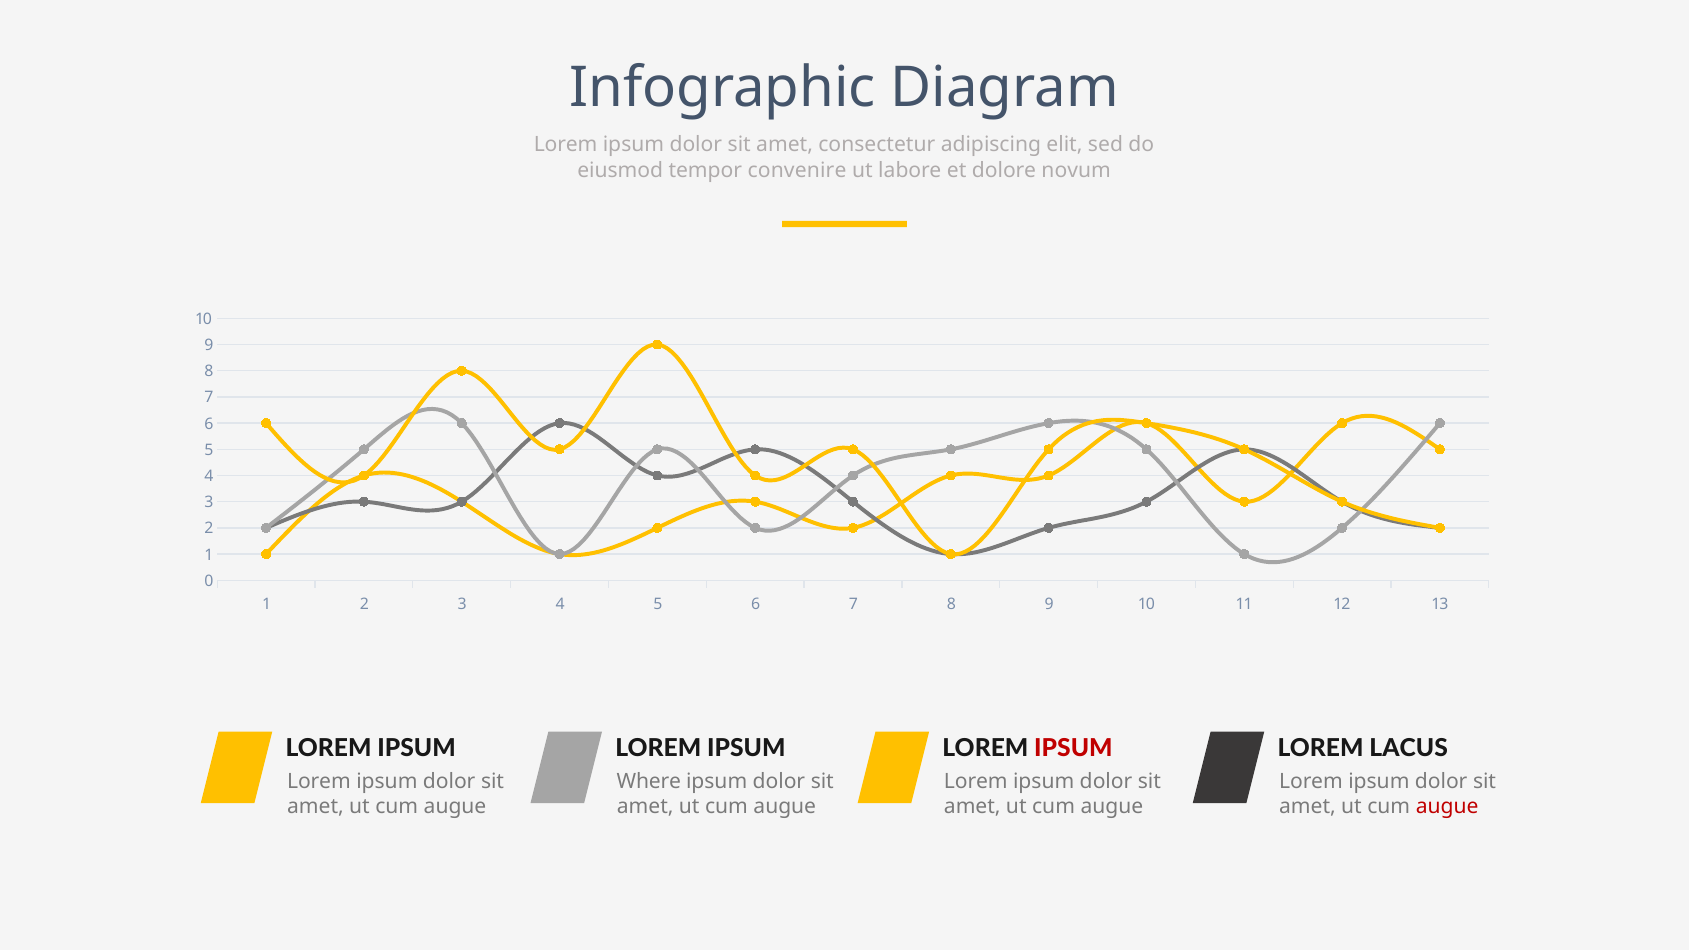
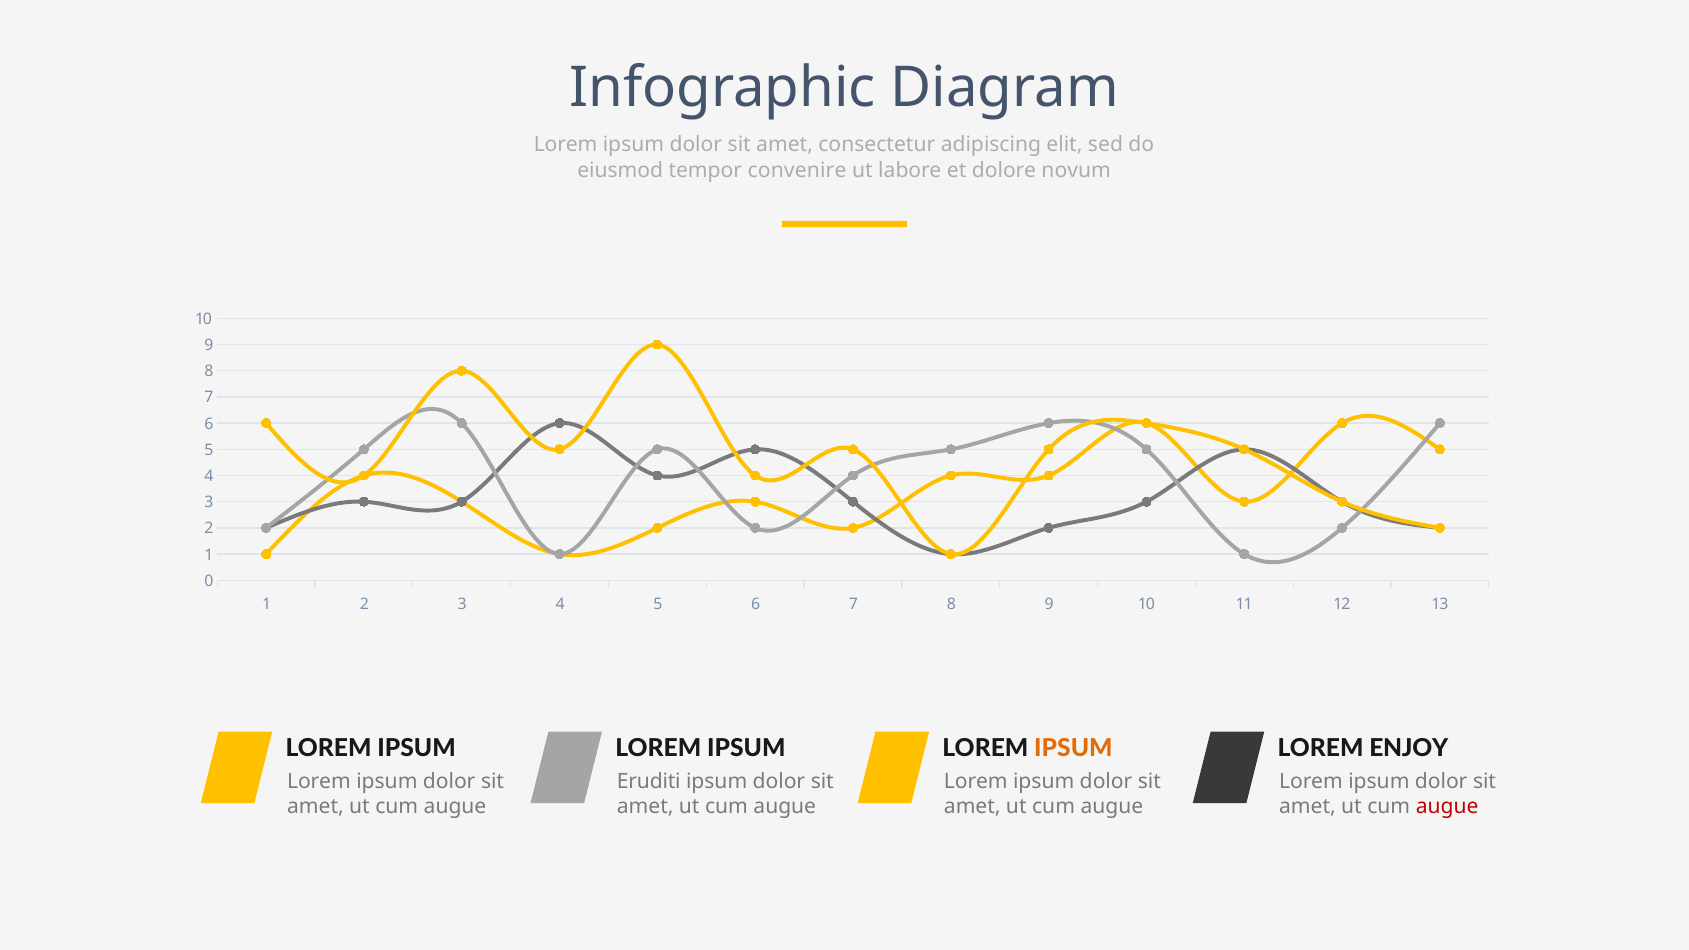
IPSUM at (1073, 748) colour: red -> orange
LACUS: LACUS -> ENJOY
Where: Where -> Eruditi
